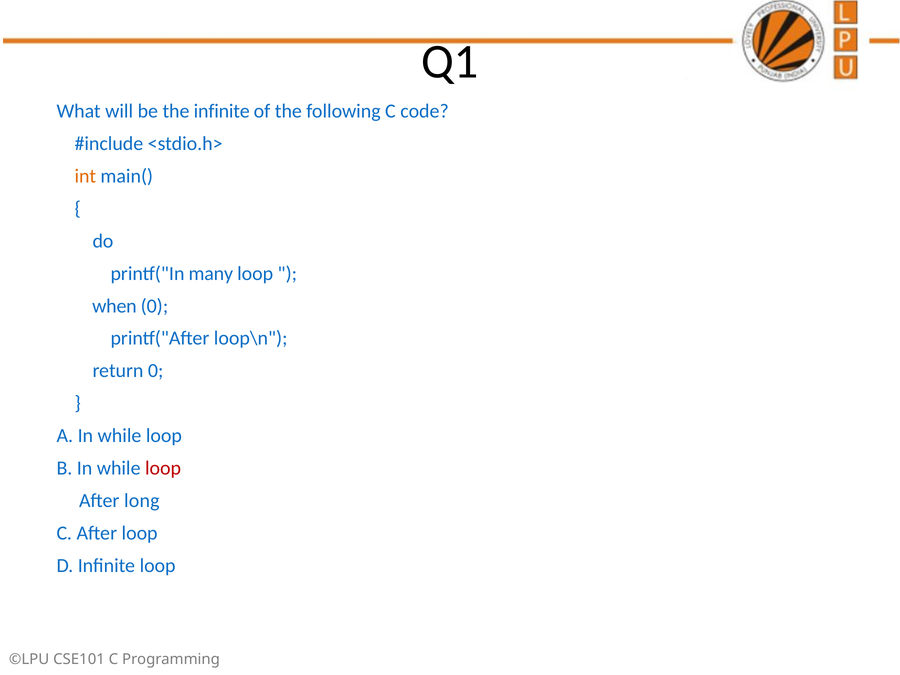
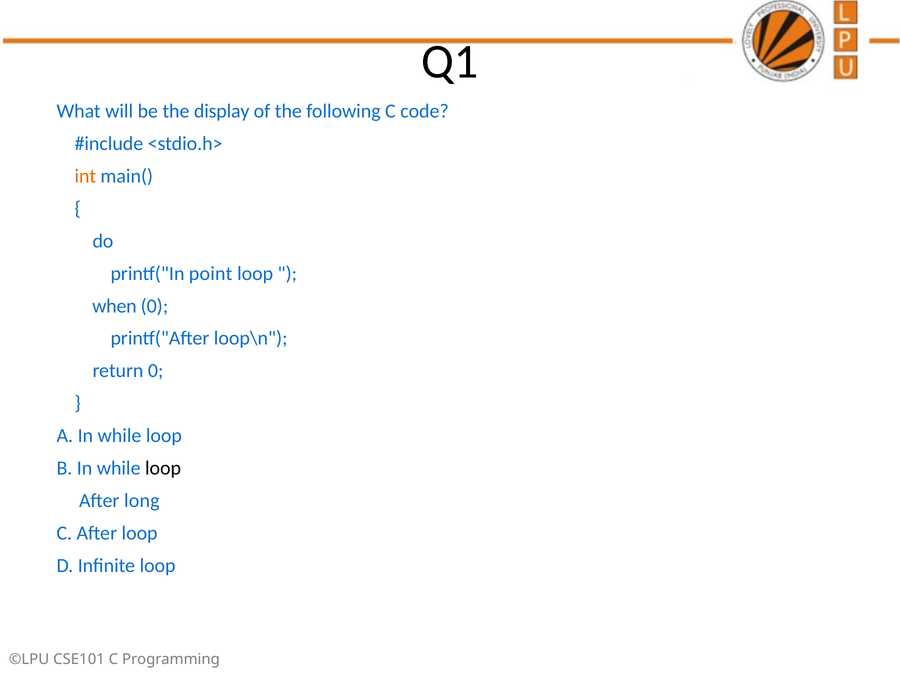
the infinite: infinite -> display
many: many -> point
loop at (163, 468) colour: red -> black
